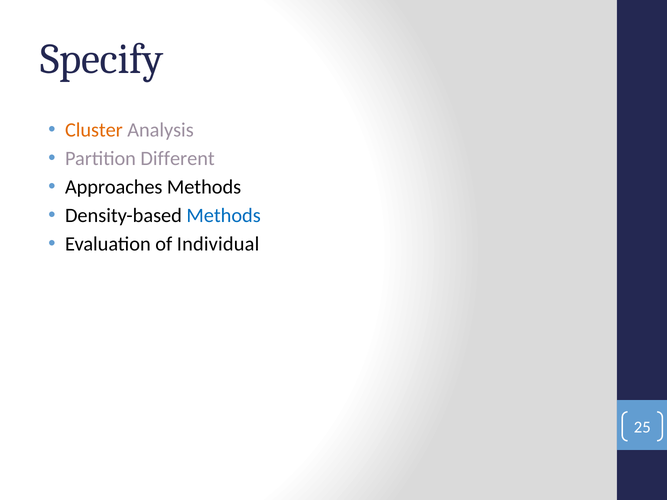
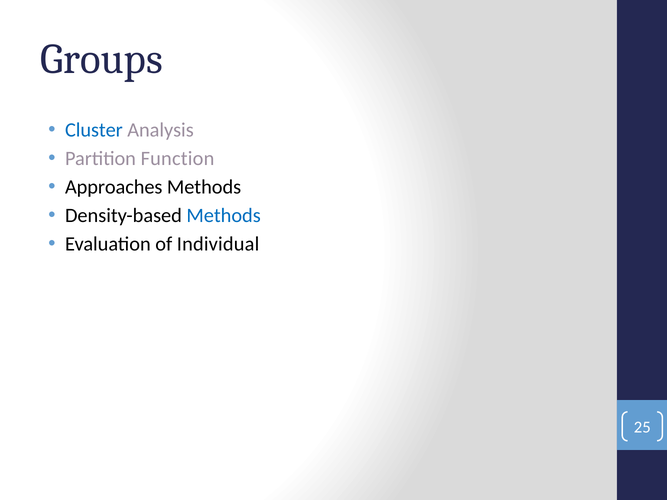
Specify: Specify -> Groups
Cluster colour: orange -> blue
Different: Different -> Function
